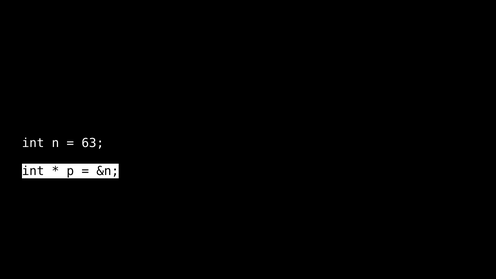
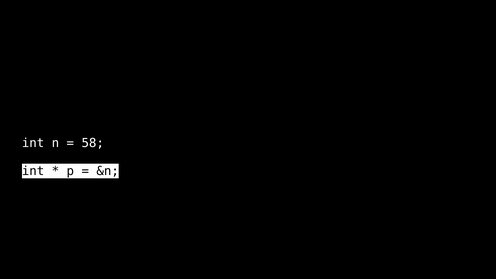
63: 63 -> 58
